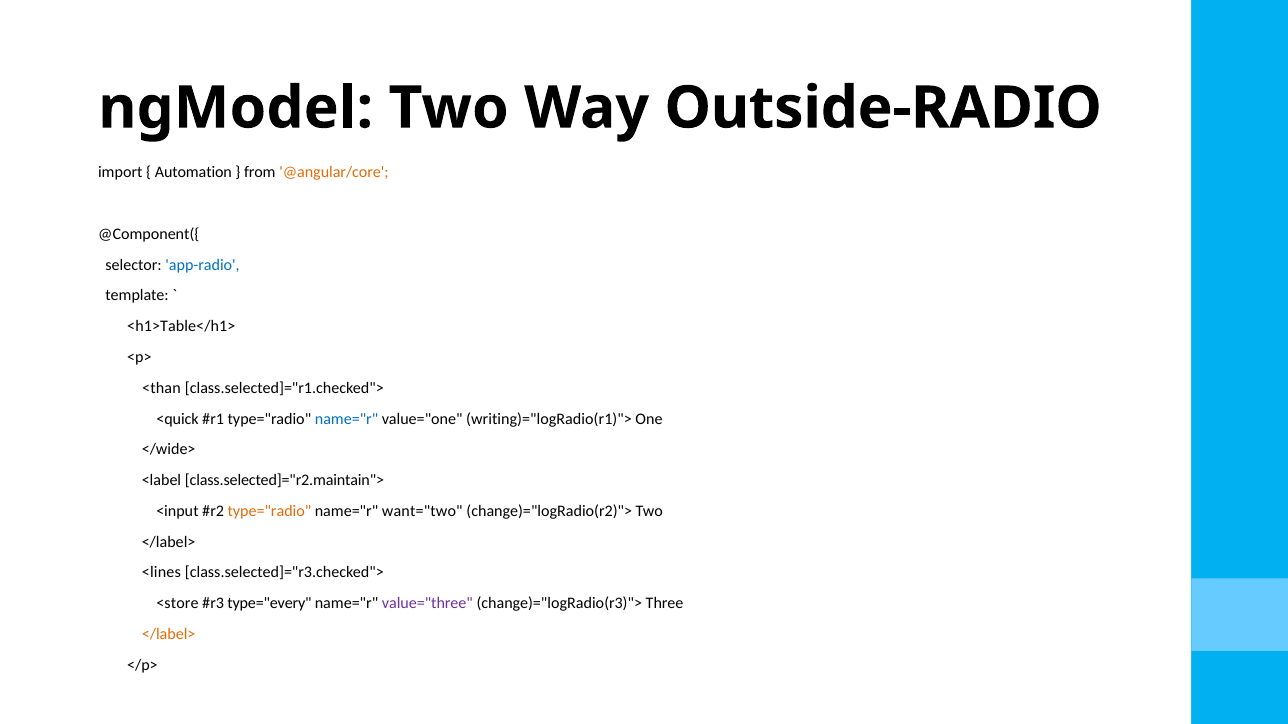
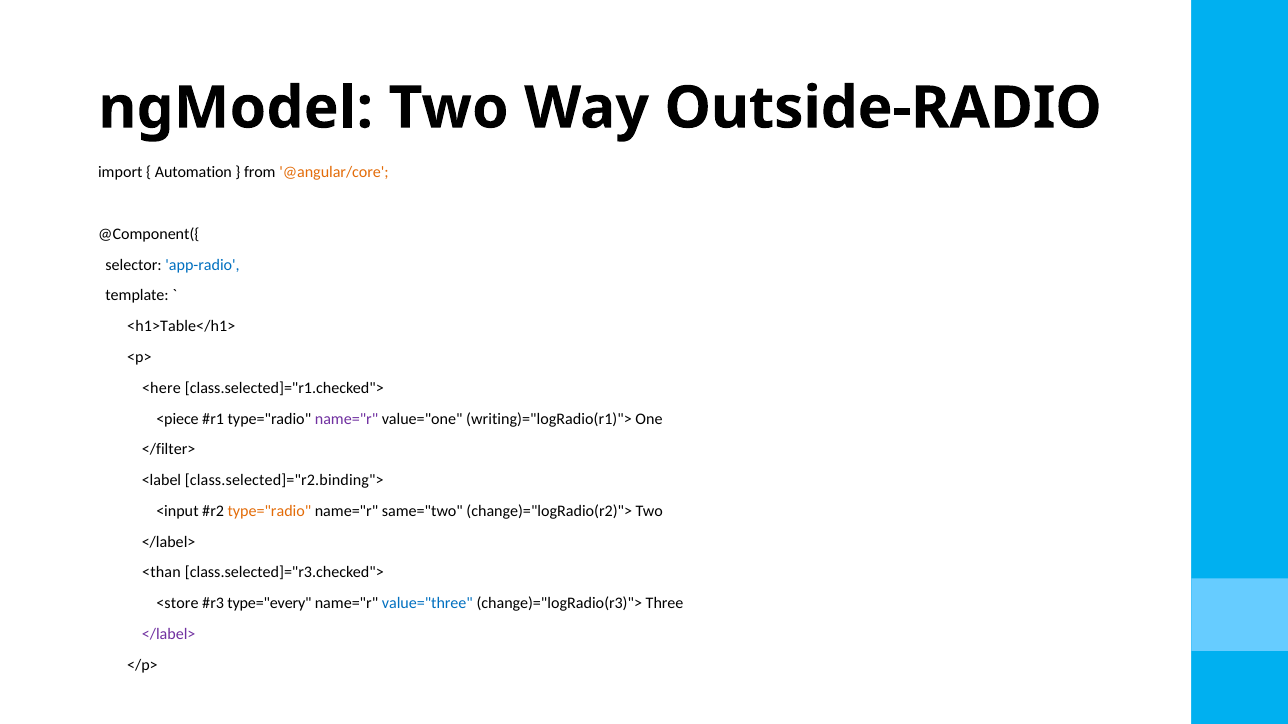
<than: <than -> <here
<quick: <quick -> <piece
name="r at (347, 419) colour: blue -> purple
</wide>: </wide> -> </filter>
class.selected]="r2.maintain">: class.selected]="r2.maintain"> -> class.selected]="r2.binding">
want="two: want="two -> same="two
<lines: <lines -> <than
value="three colour: purple -> blue
</label> at (169, 635) colour: orange -> purple
